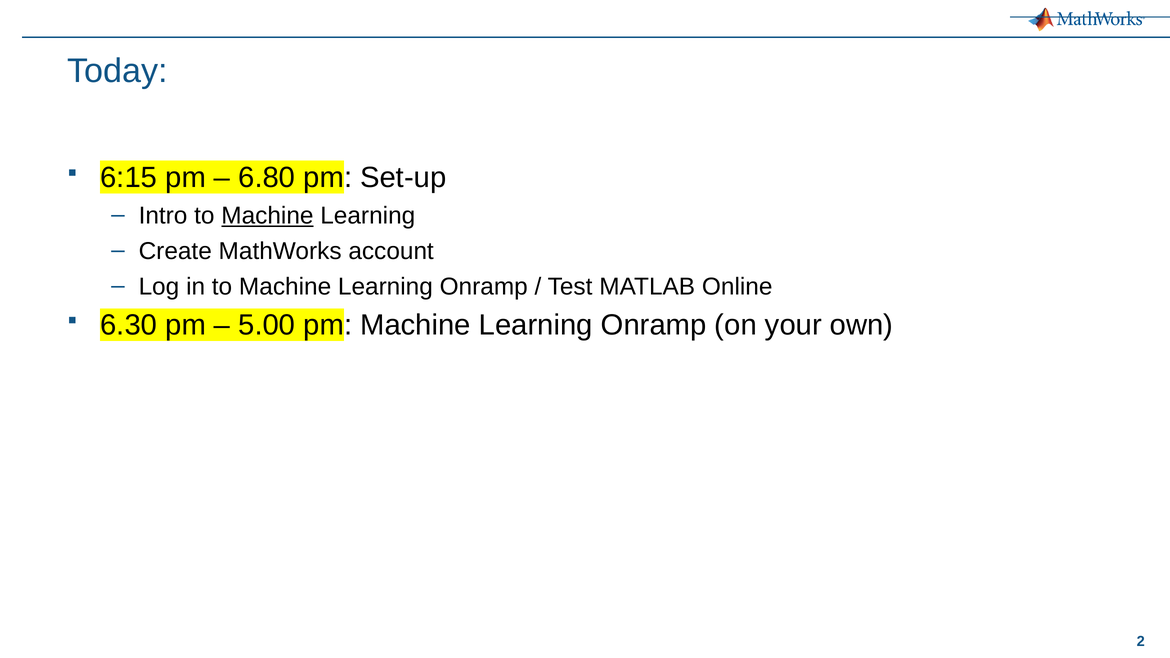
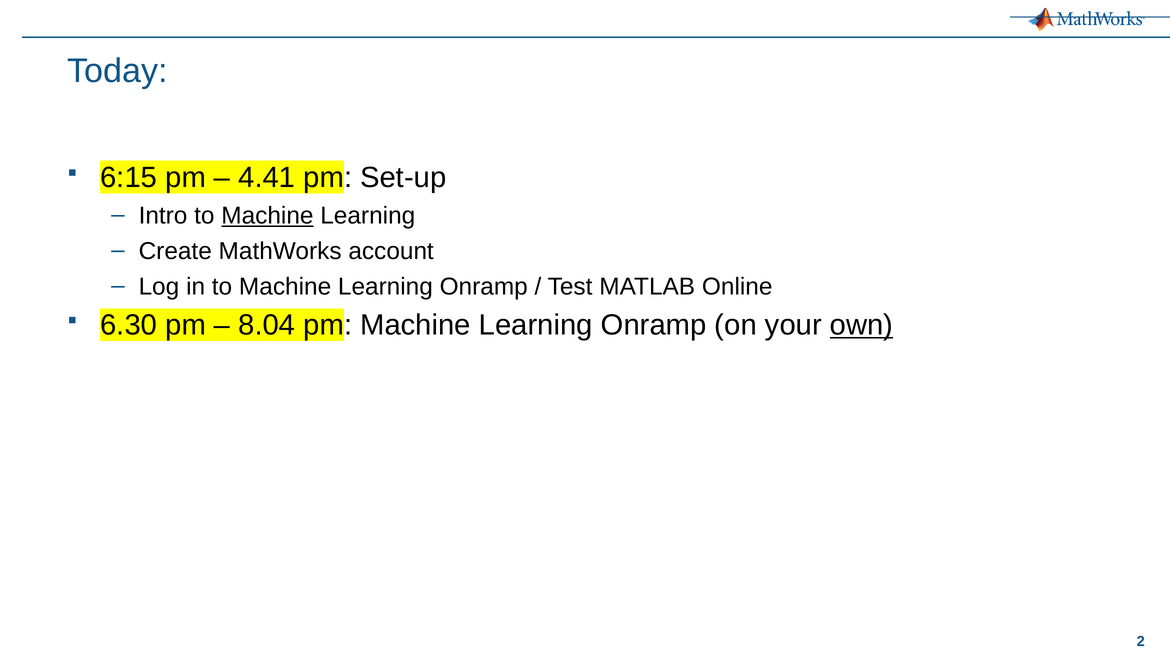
6.80: 6.80 -> 4.41
5.00: 5.00 -> 8.04
own underline: none -> present
